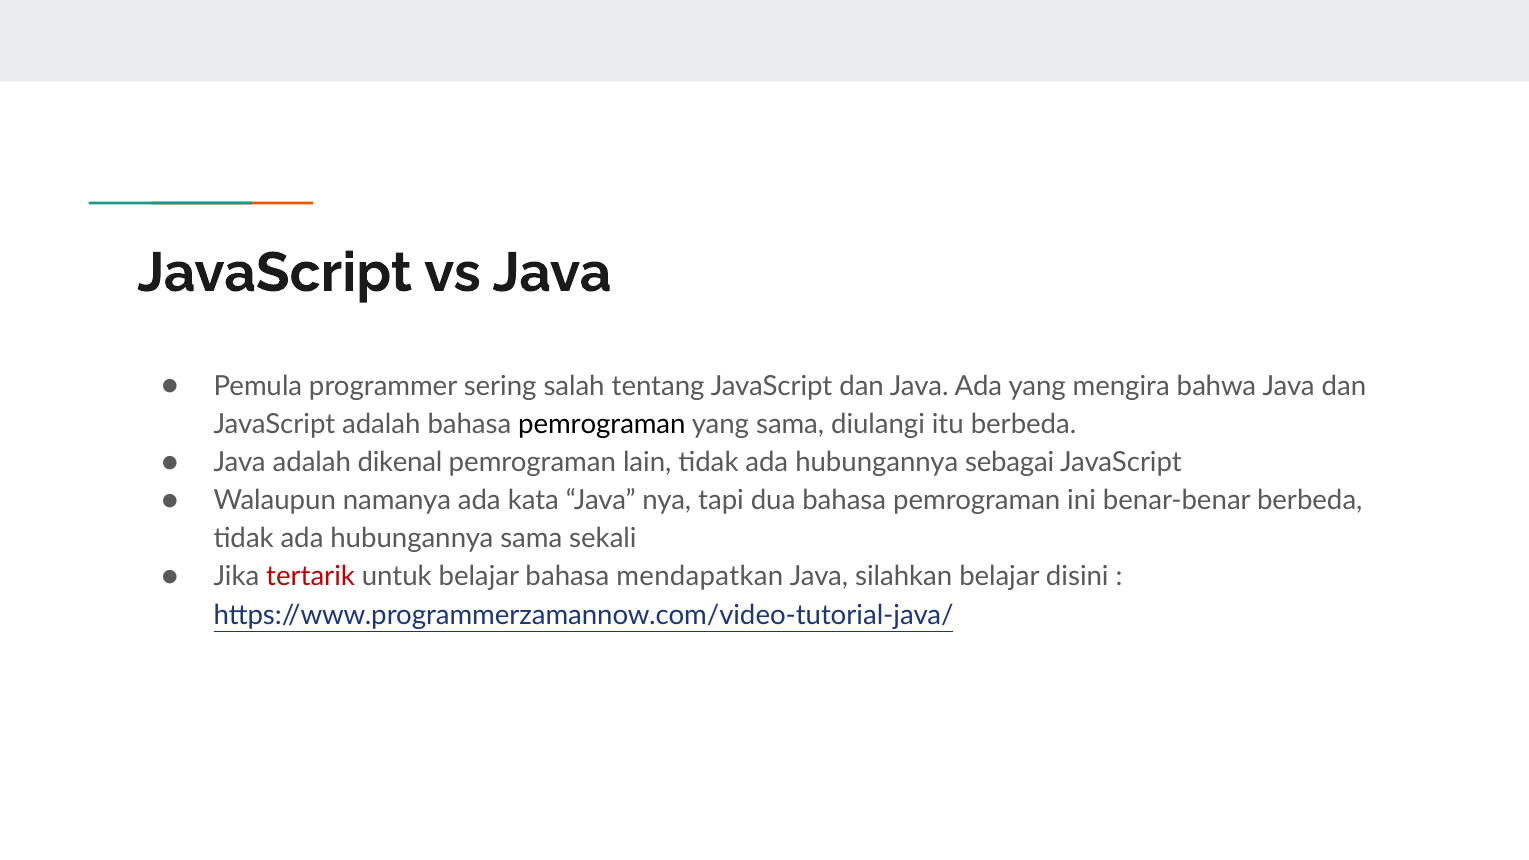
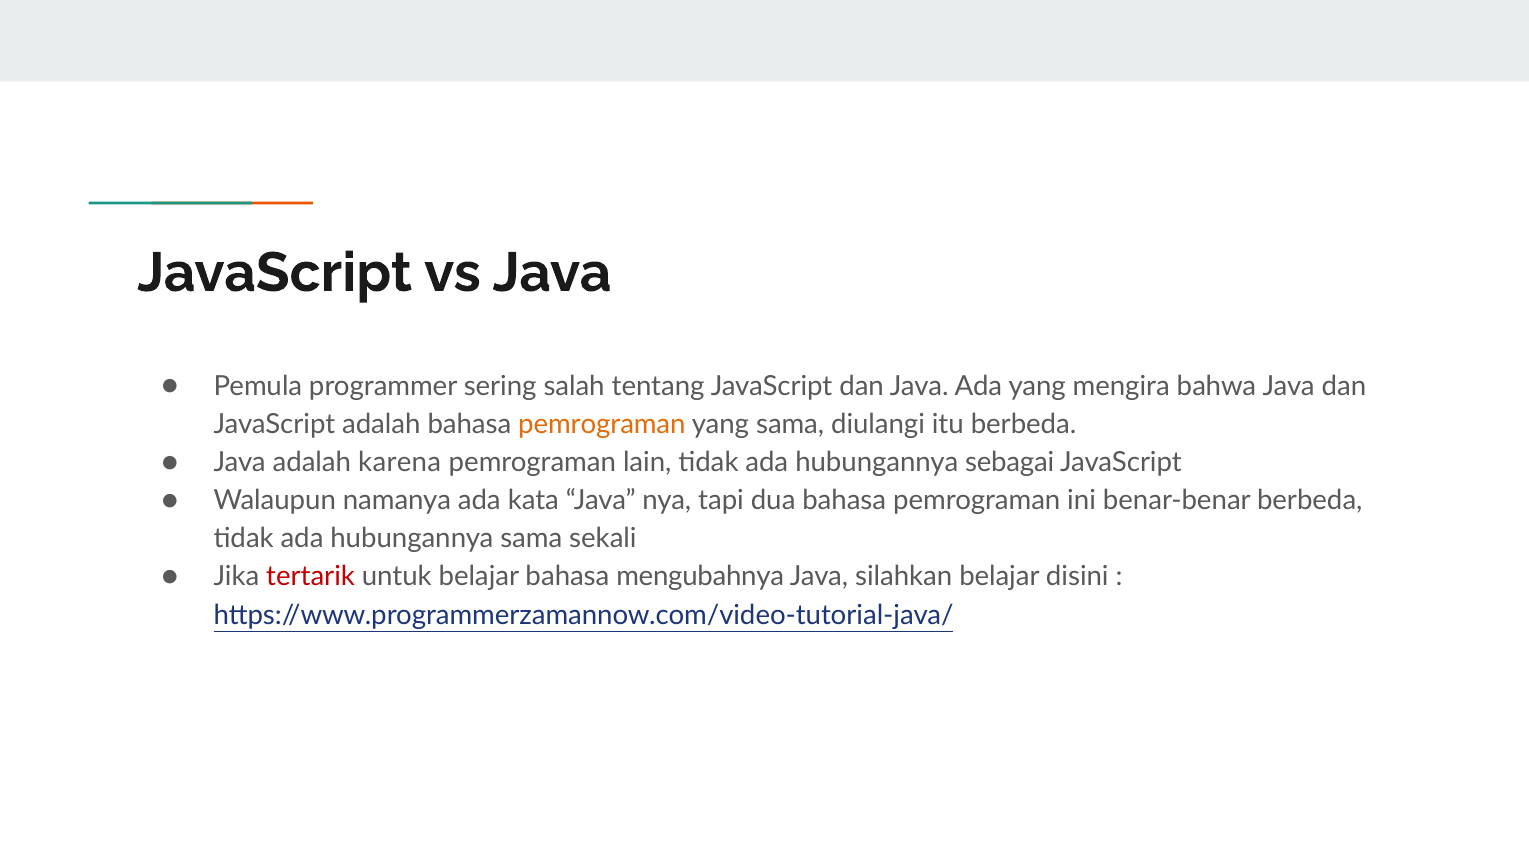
pemrograman at (602, 424) colour: black -> orange
dikenal: dikenal -> karena
mendapatkan: mendapatkan -> mengubahnya
